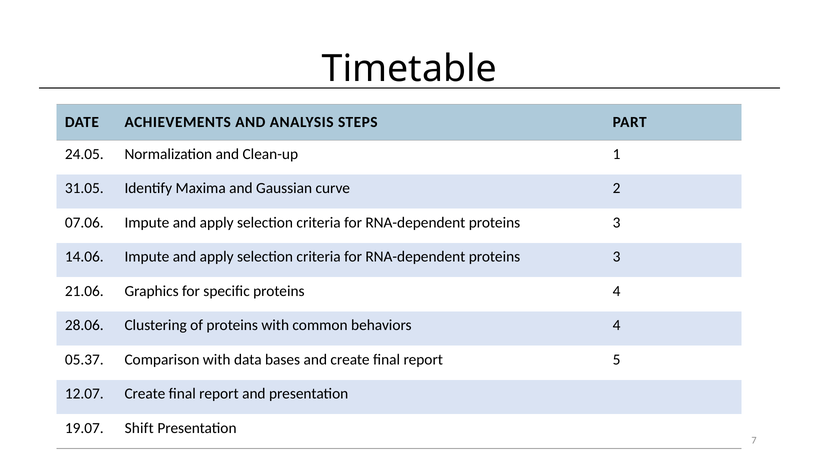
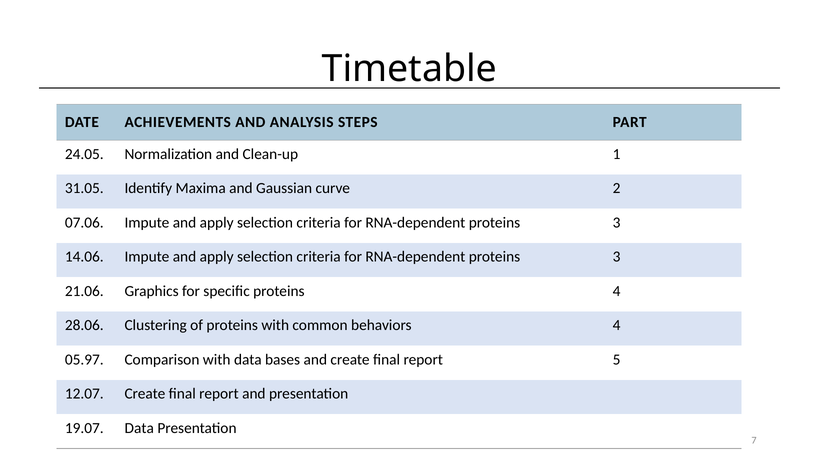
05.37: 05.37 -> 05.97
19.07 Shift: Shift -> Data
